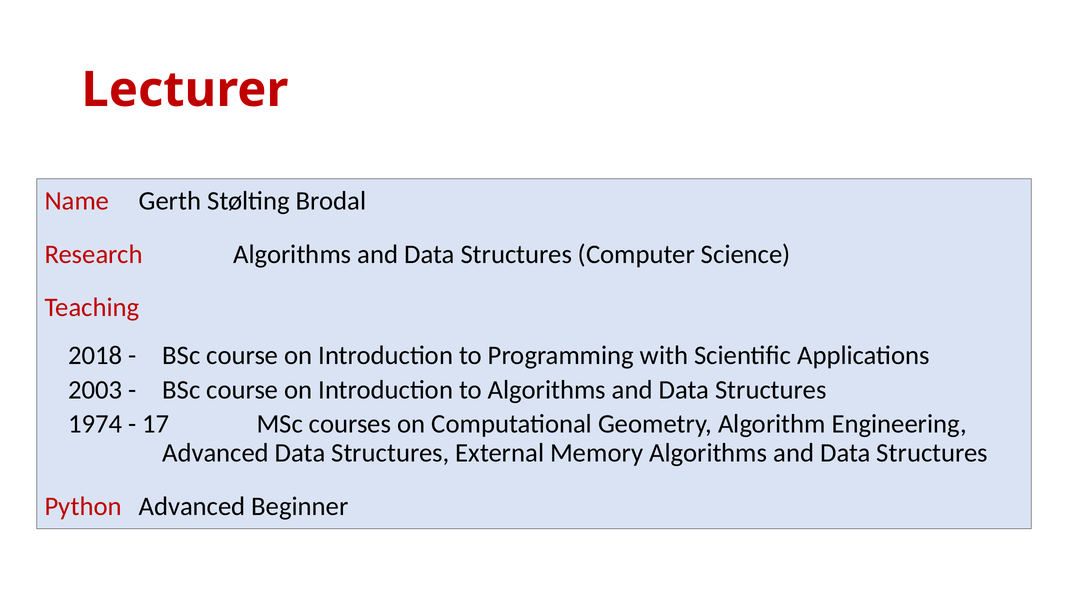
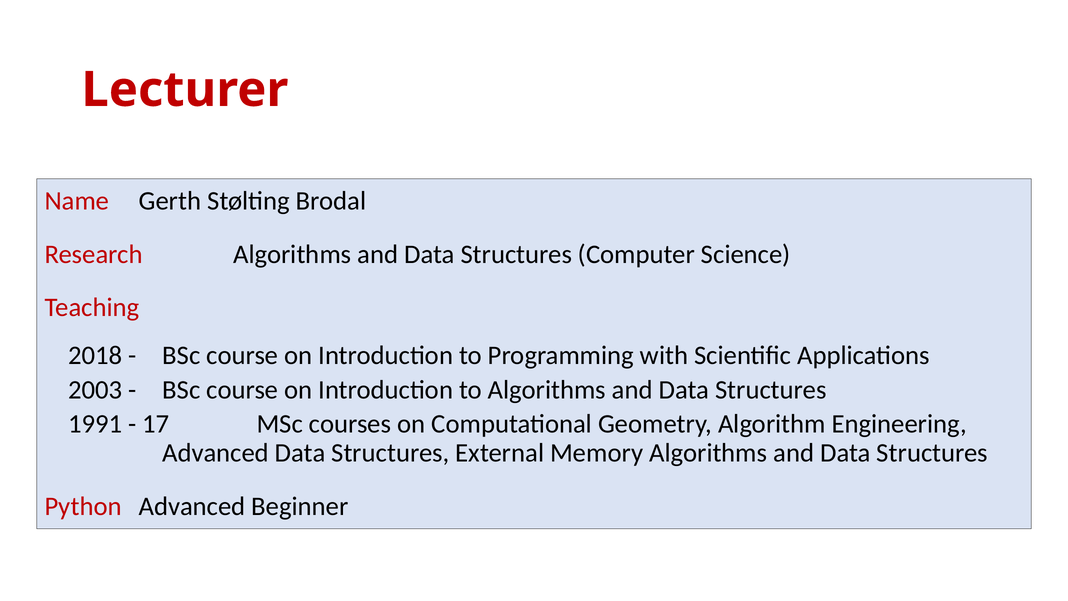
1974: 1974 -> 1991
